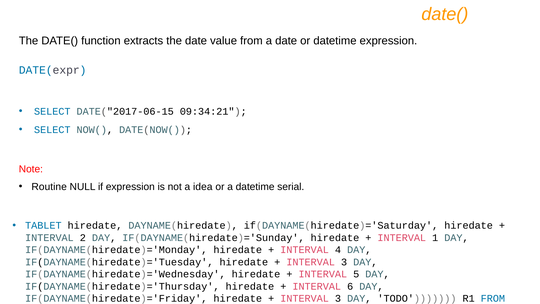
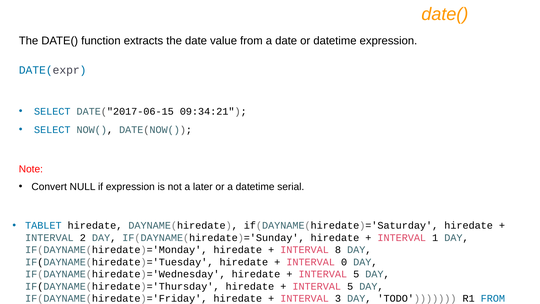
Routine: Routine -> Convert
idea: idea -> later
4: 4 -> 8
3 at (344, 262): 3 -> 0
6 at (350, 286): 6 -> 5
